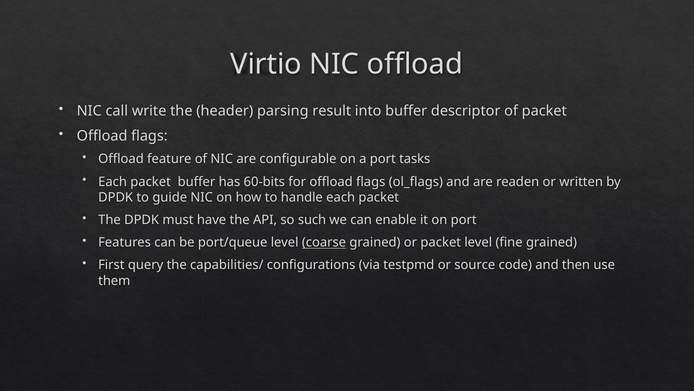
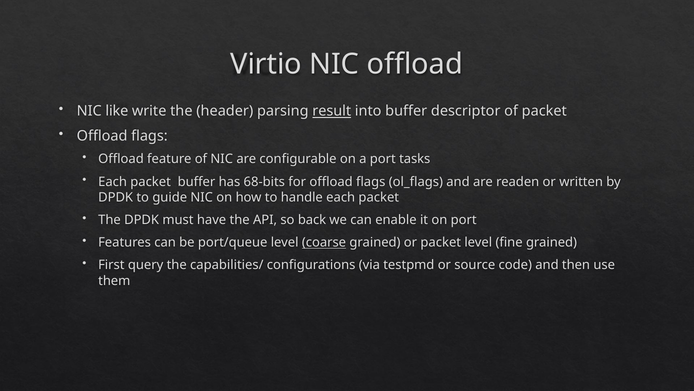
call: call -> like
result underline: none -> present
60-bits: 60-bits -> 68-bits
such: such -> back
